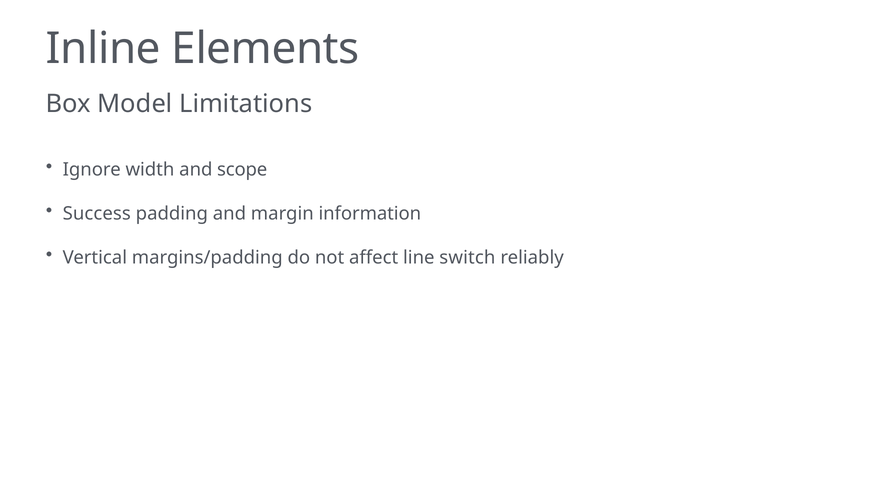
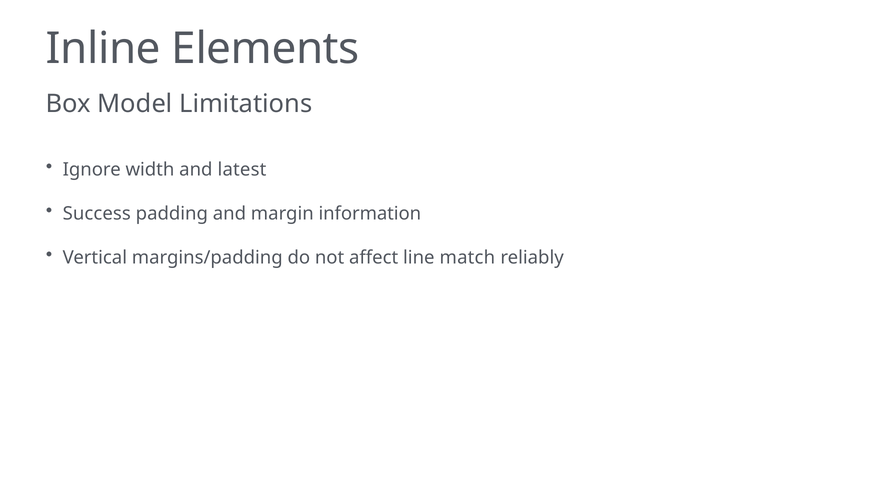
scope: scope -> latest
switch: switch -> match
